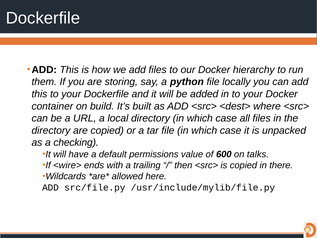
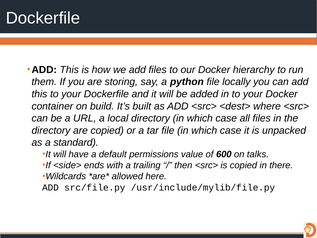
checking: checking -> standard
<wire>: <wire> -> <side>
